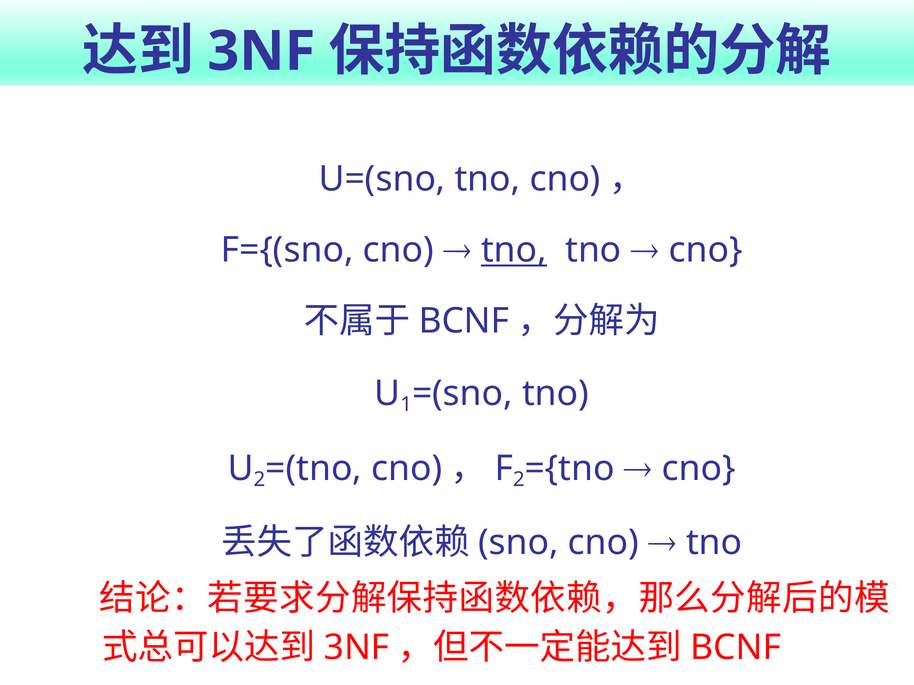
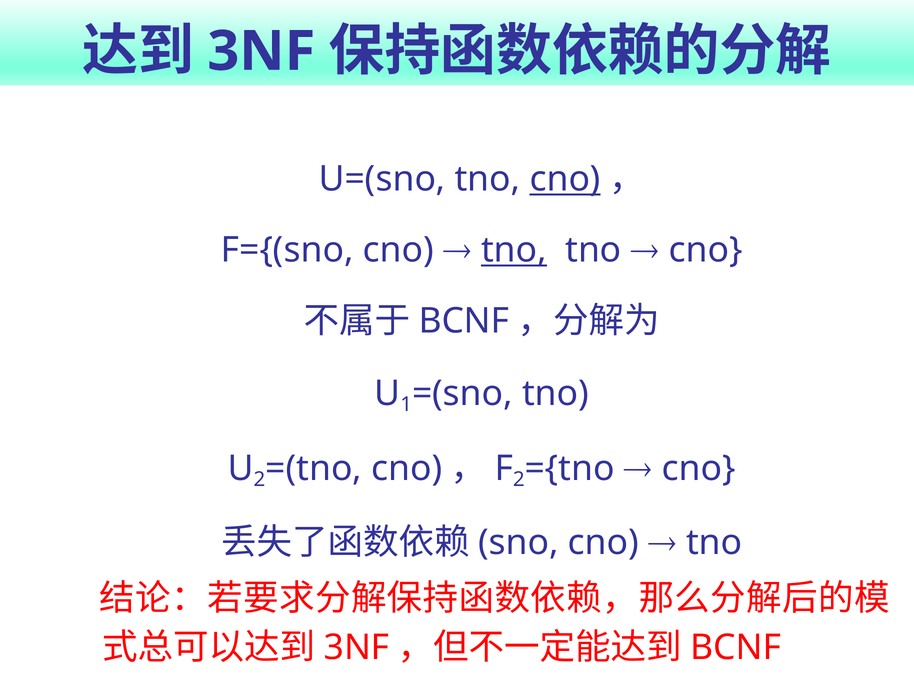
cno at (565, 179) underline: none -> present
